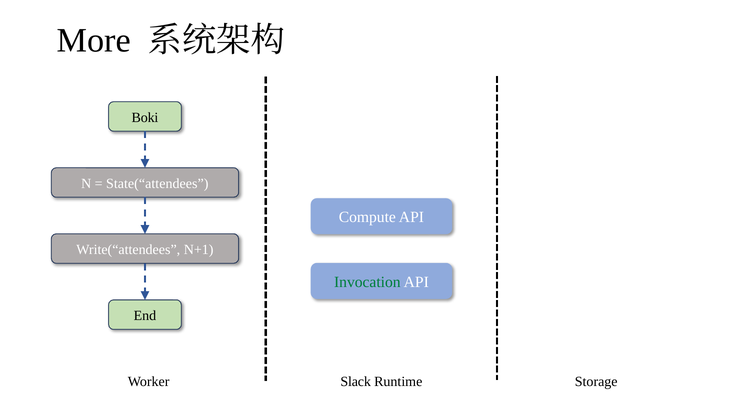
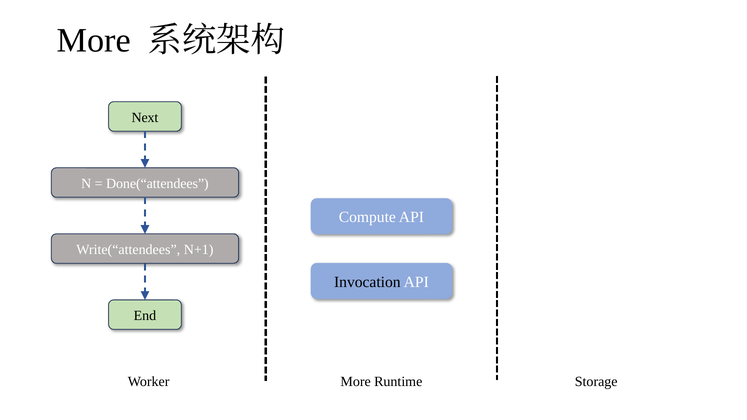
Boki: Boki -> Next
State(“attendees: State(“attendees -> Done(“attendees
Invocation colour: green -> black
Worker Slack: Slack -> More
